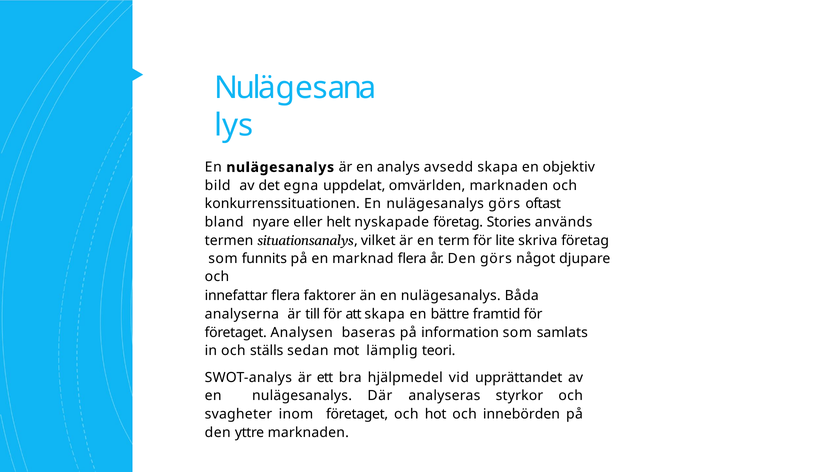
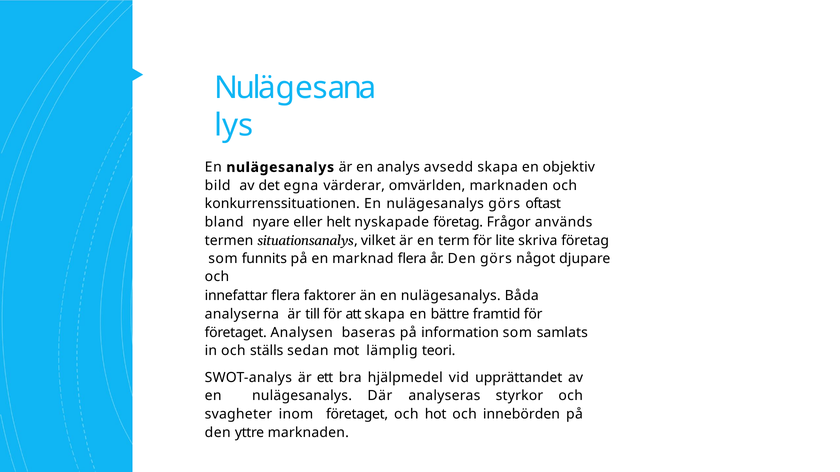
uppdelat: uppdelat -> värderar
Stories: Stories -> Frågor
